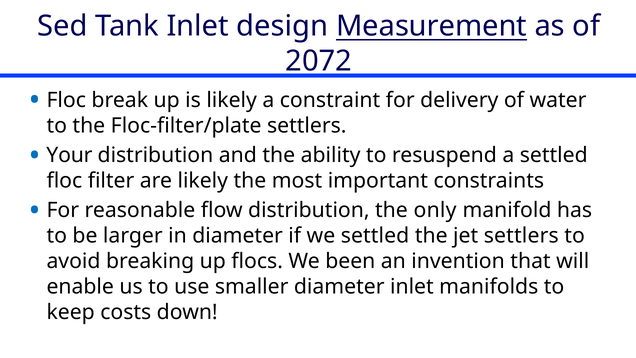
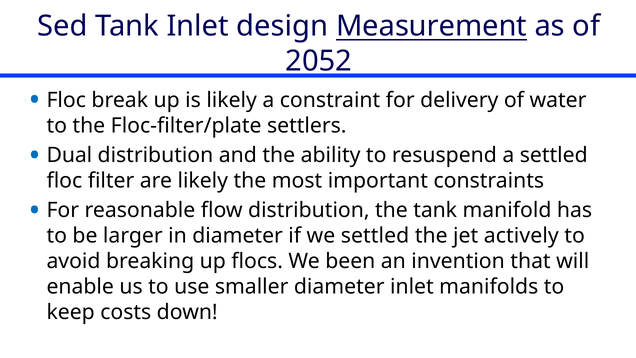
2072: 2072 -> 2052
Your: Your -> Dual
the only: only -> tank
jet settlers: settlers -> actively
